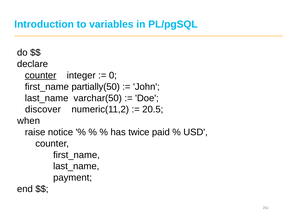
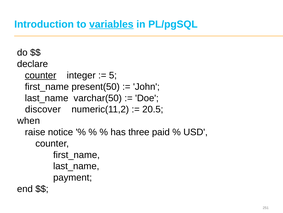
variables underline: none -> present
0: 0 -> 5
partially(50: partially(50 -> present(50
twice: twice -> three
